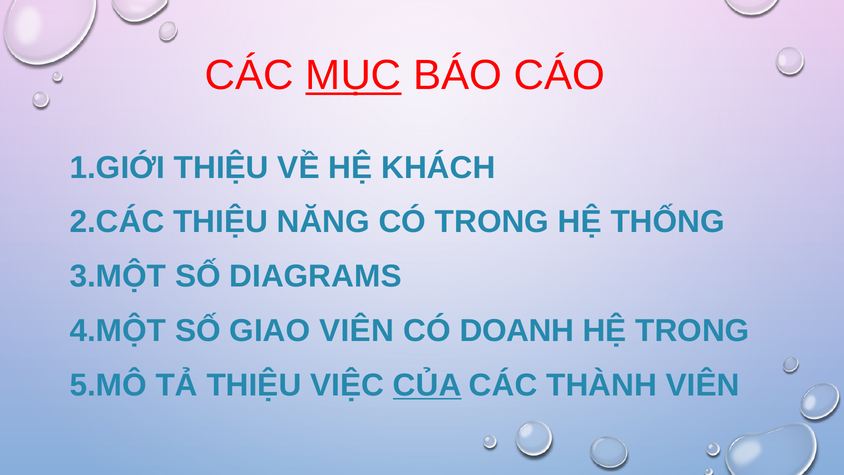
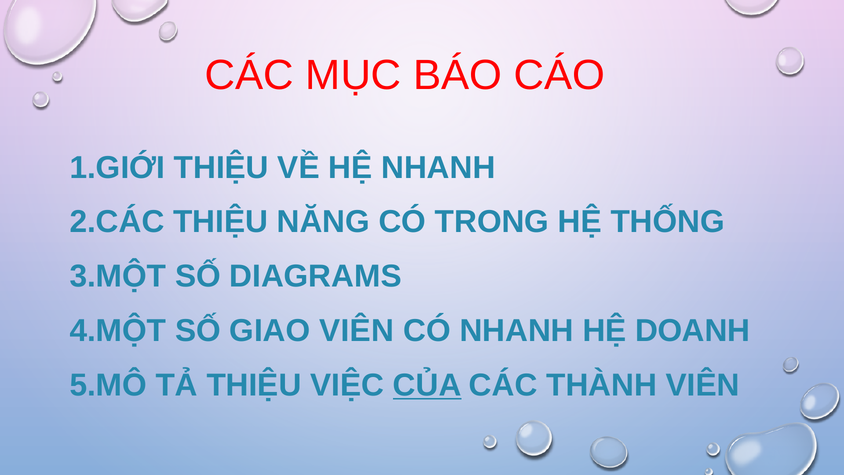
MỤC underline: present -> none
HỆ KHÁCH: KHÁCH -> NHANH
CÓ DOANH: DOANH -> NHANH
HỆ TRONG: TRONG -> DOANH
